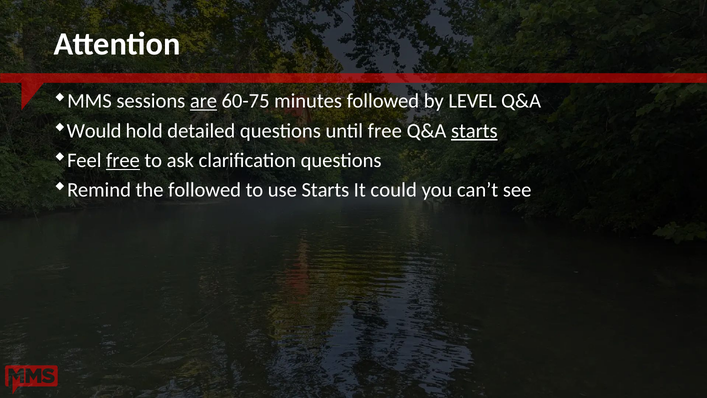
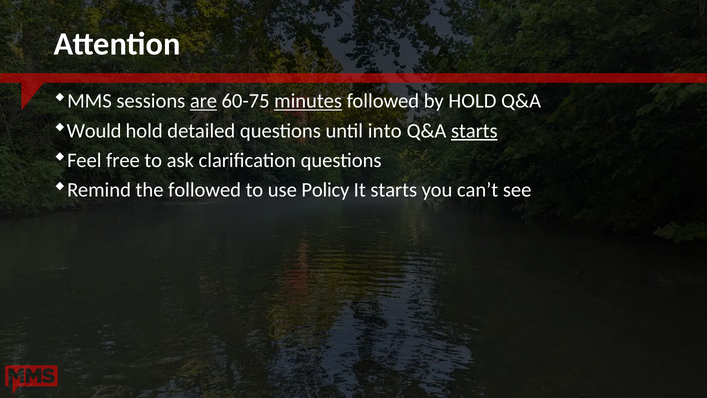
minutes underline: none -> present
by LEVEL: LEVEL -> HOLD
until free: free -> into
free at (123, 160) underline: present -> none
use Starts: Starts -> Policy
It could: could -> starts
